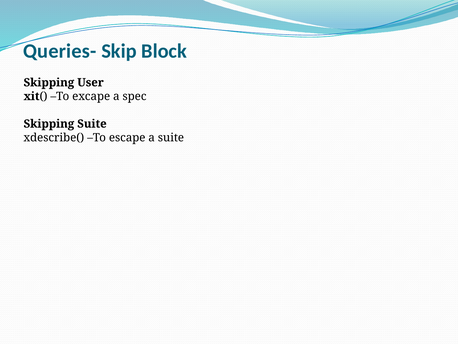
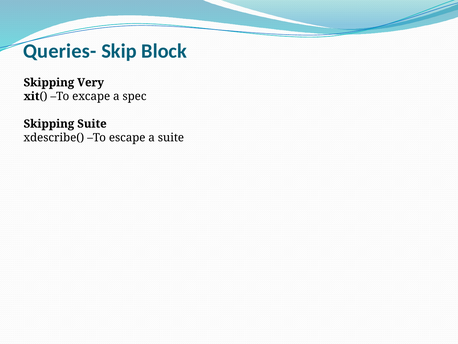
User: User -> Very
